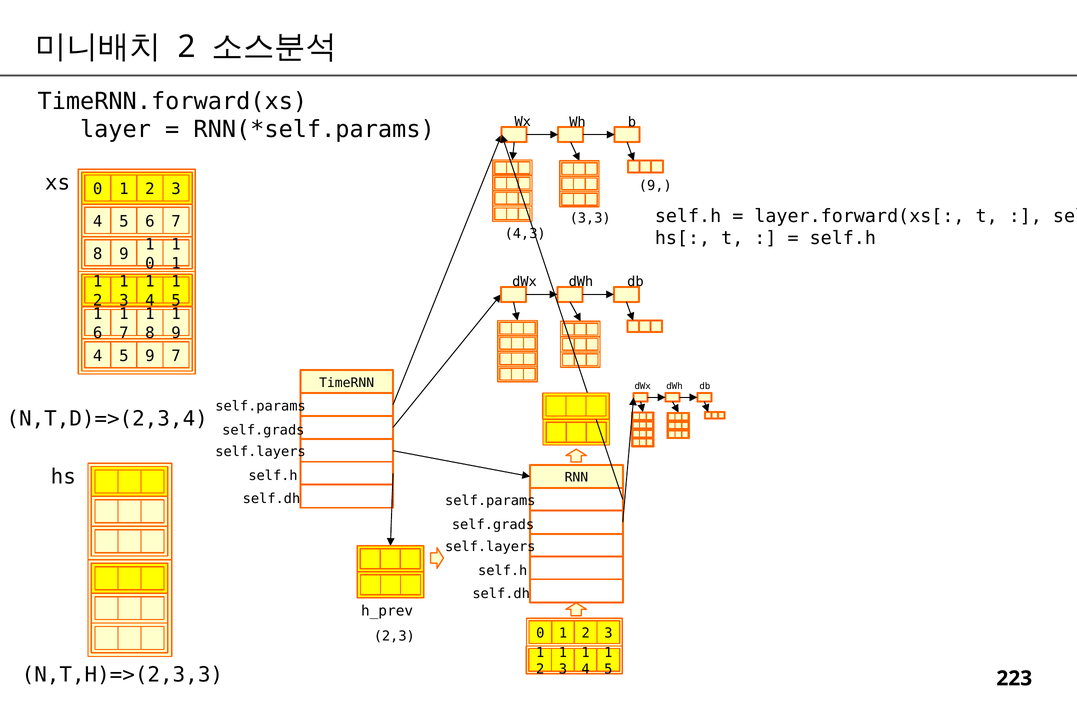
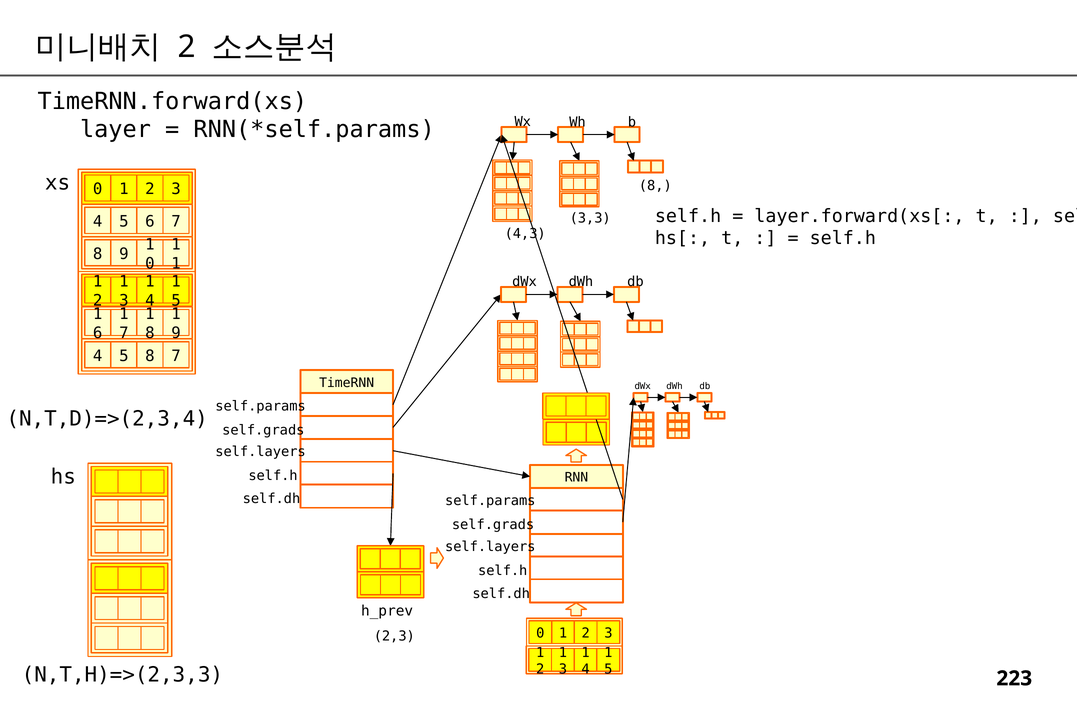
9 at (655, 186): 9 -> 8
5 9: 9 -> 8
